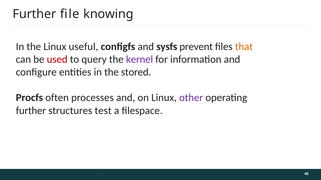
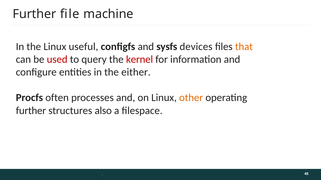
knowing: knowing -> machine
prevent: prevent -> devices
kernel colour: purple -> red
stored: stored -> either
other colour: purple -> orange
test: test -> also
